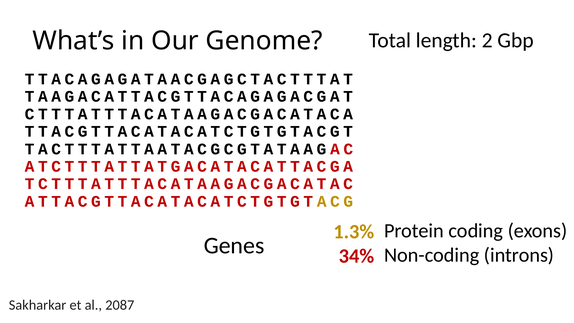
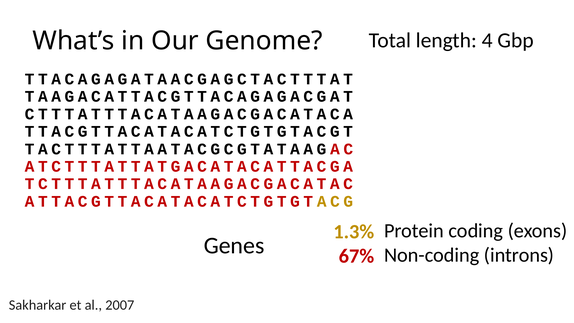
2: 2 -> 4
34%: 34% -> 67%
2087: 2087 -> 2007
